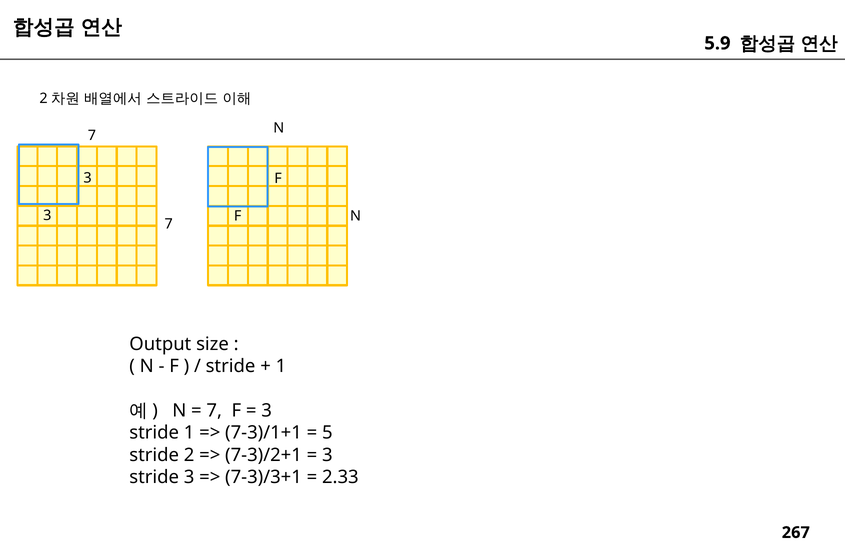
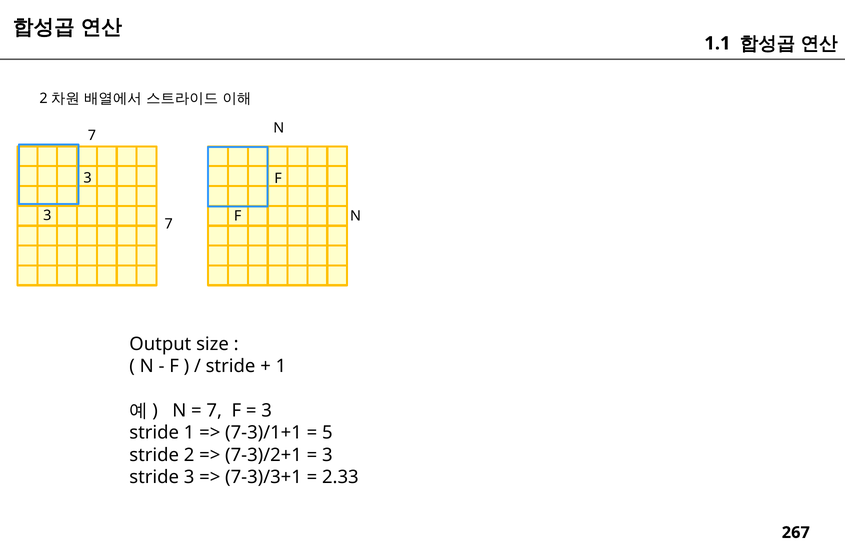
5.9: 5.9 -> 1.1
